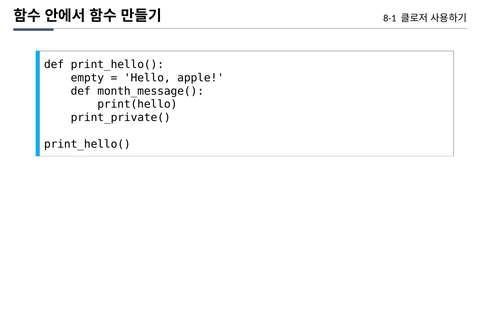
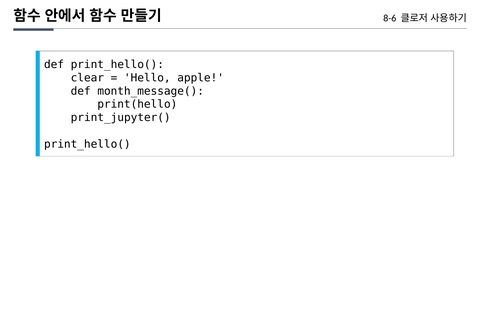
8-1: 8-1 -> 8-6
empty: empty -> clear
print_private(: print_private( -> print_jupyter(
